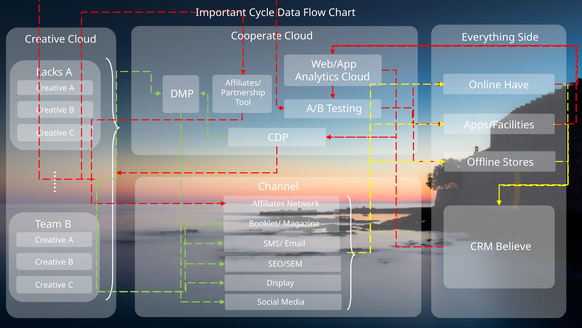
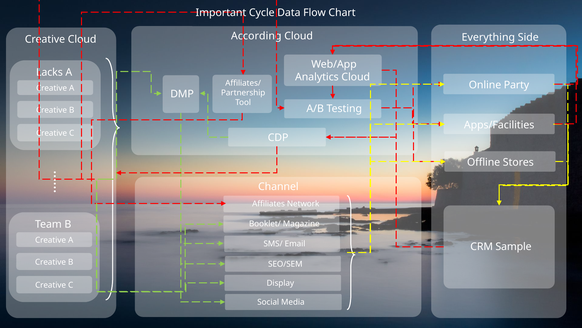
Cooperate: Cooperate -> According
Have: Have -> Party
Believe: Believe -> Sample
